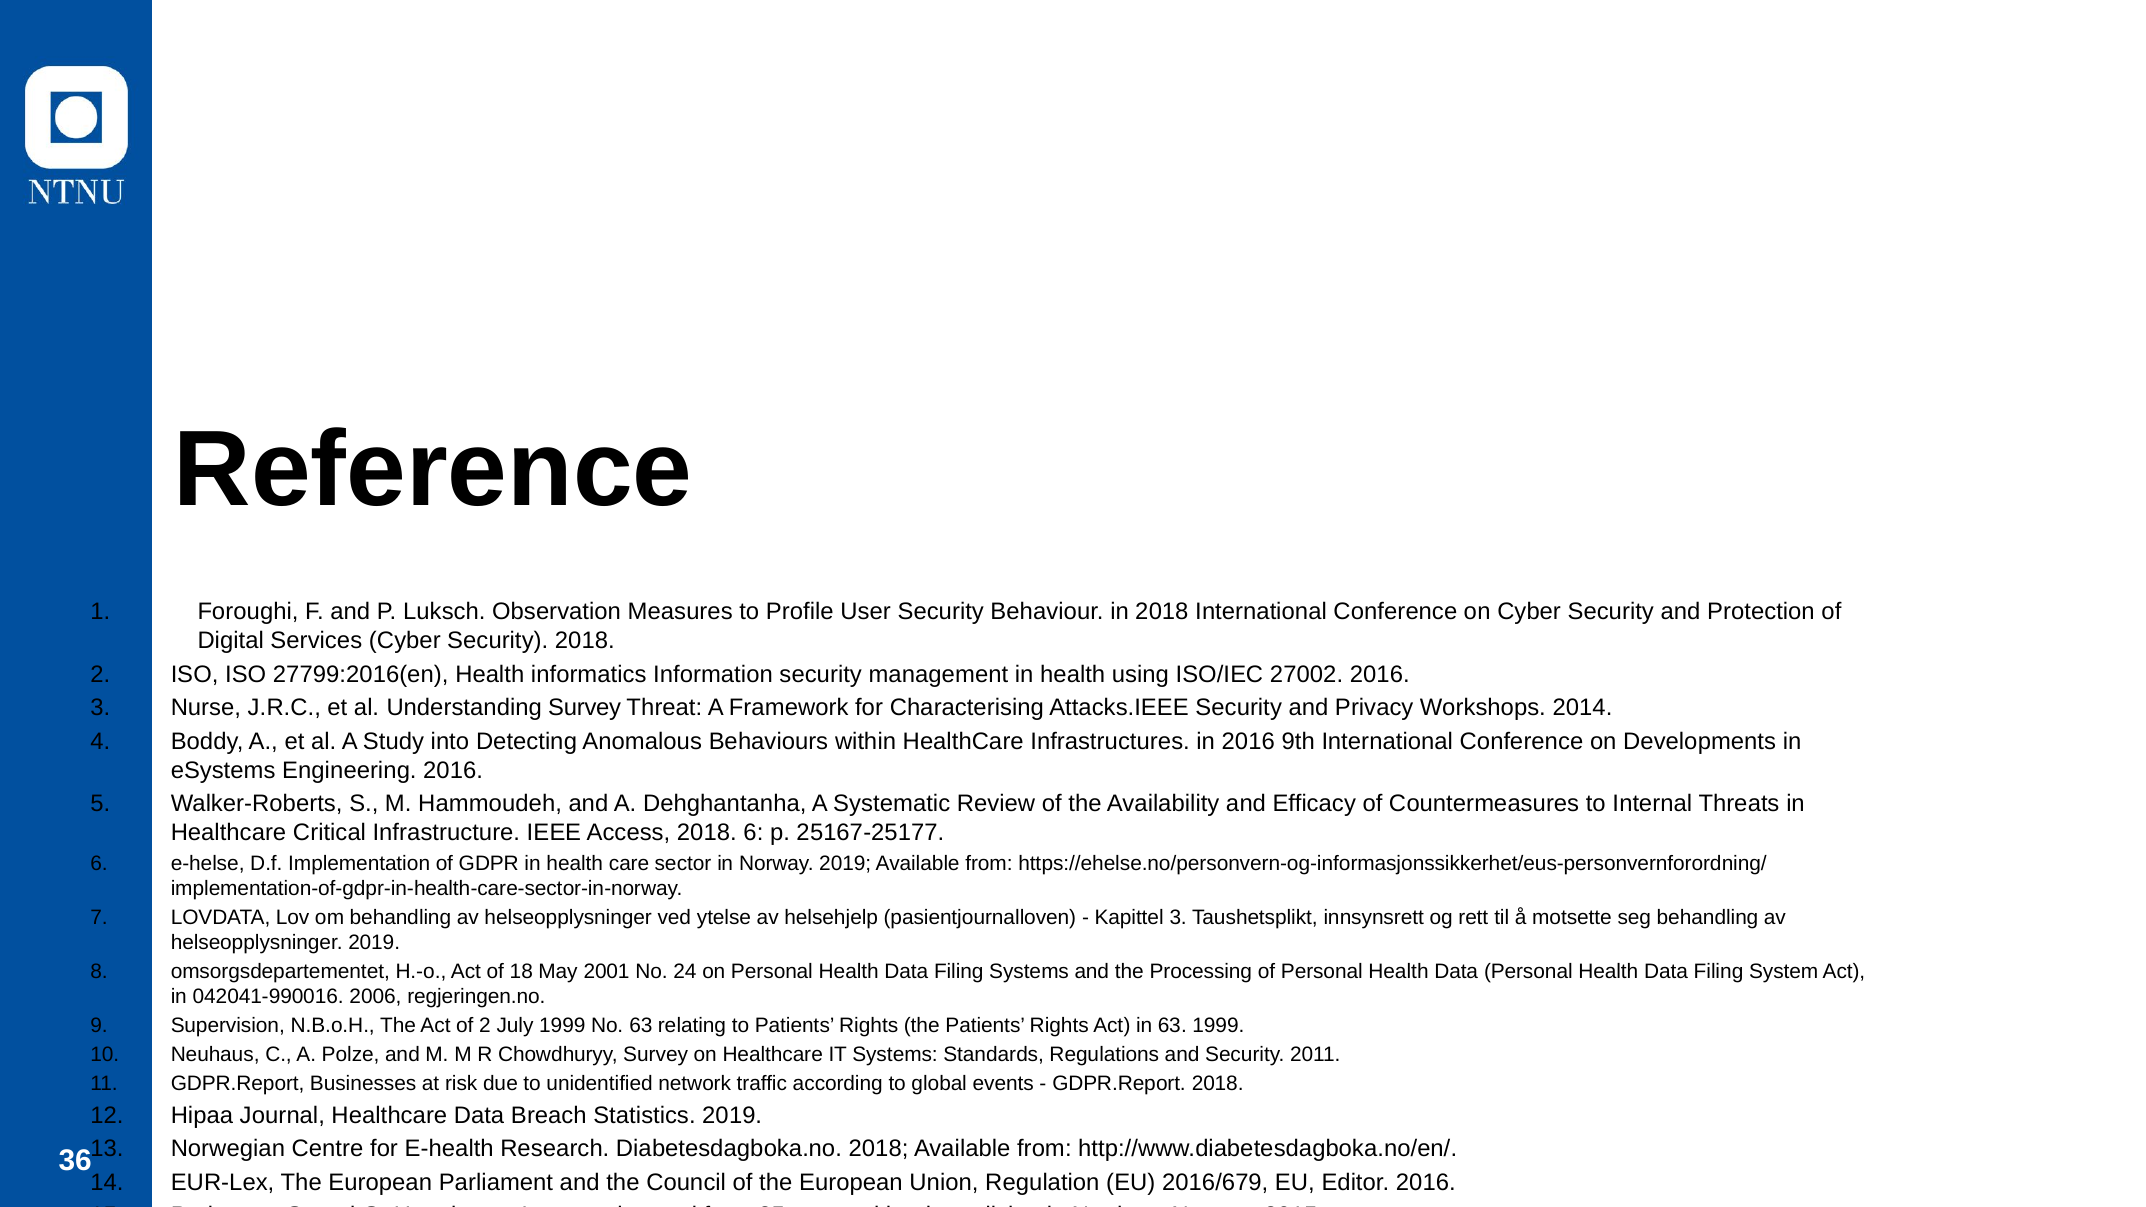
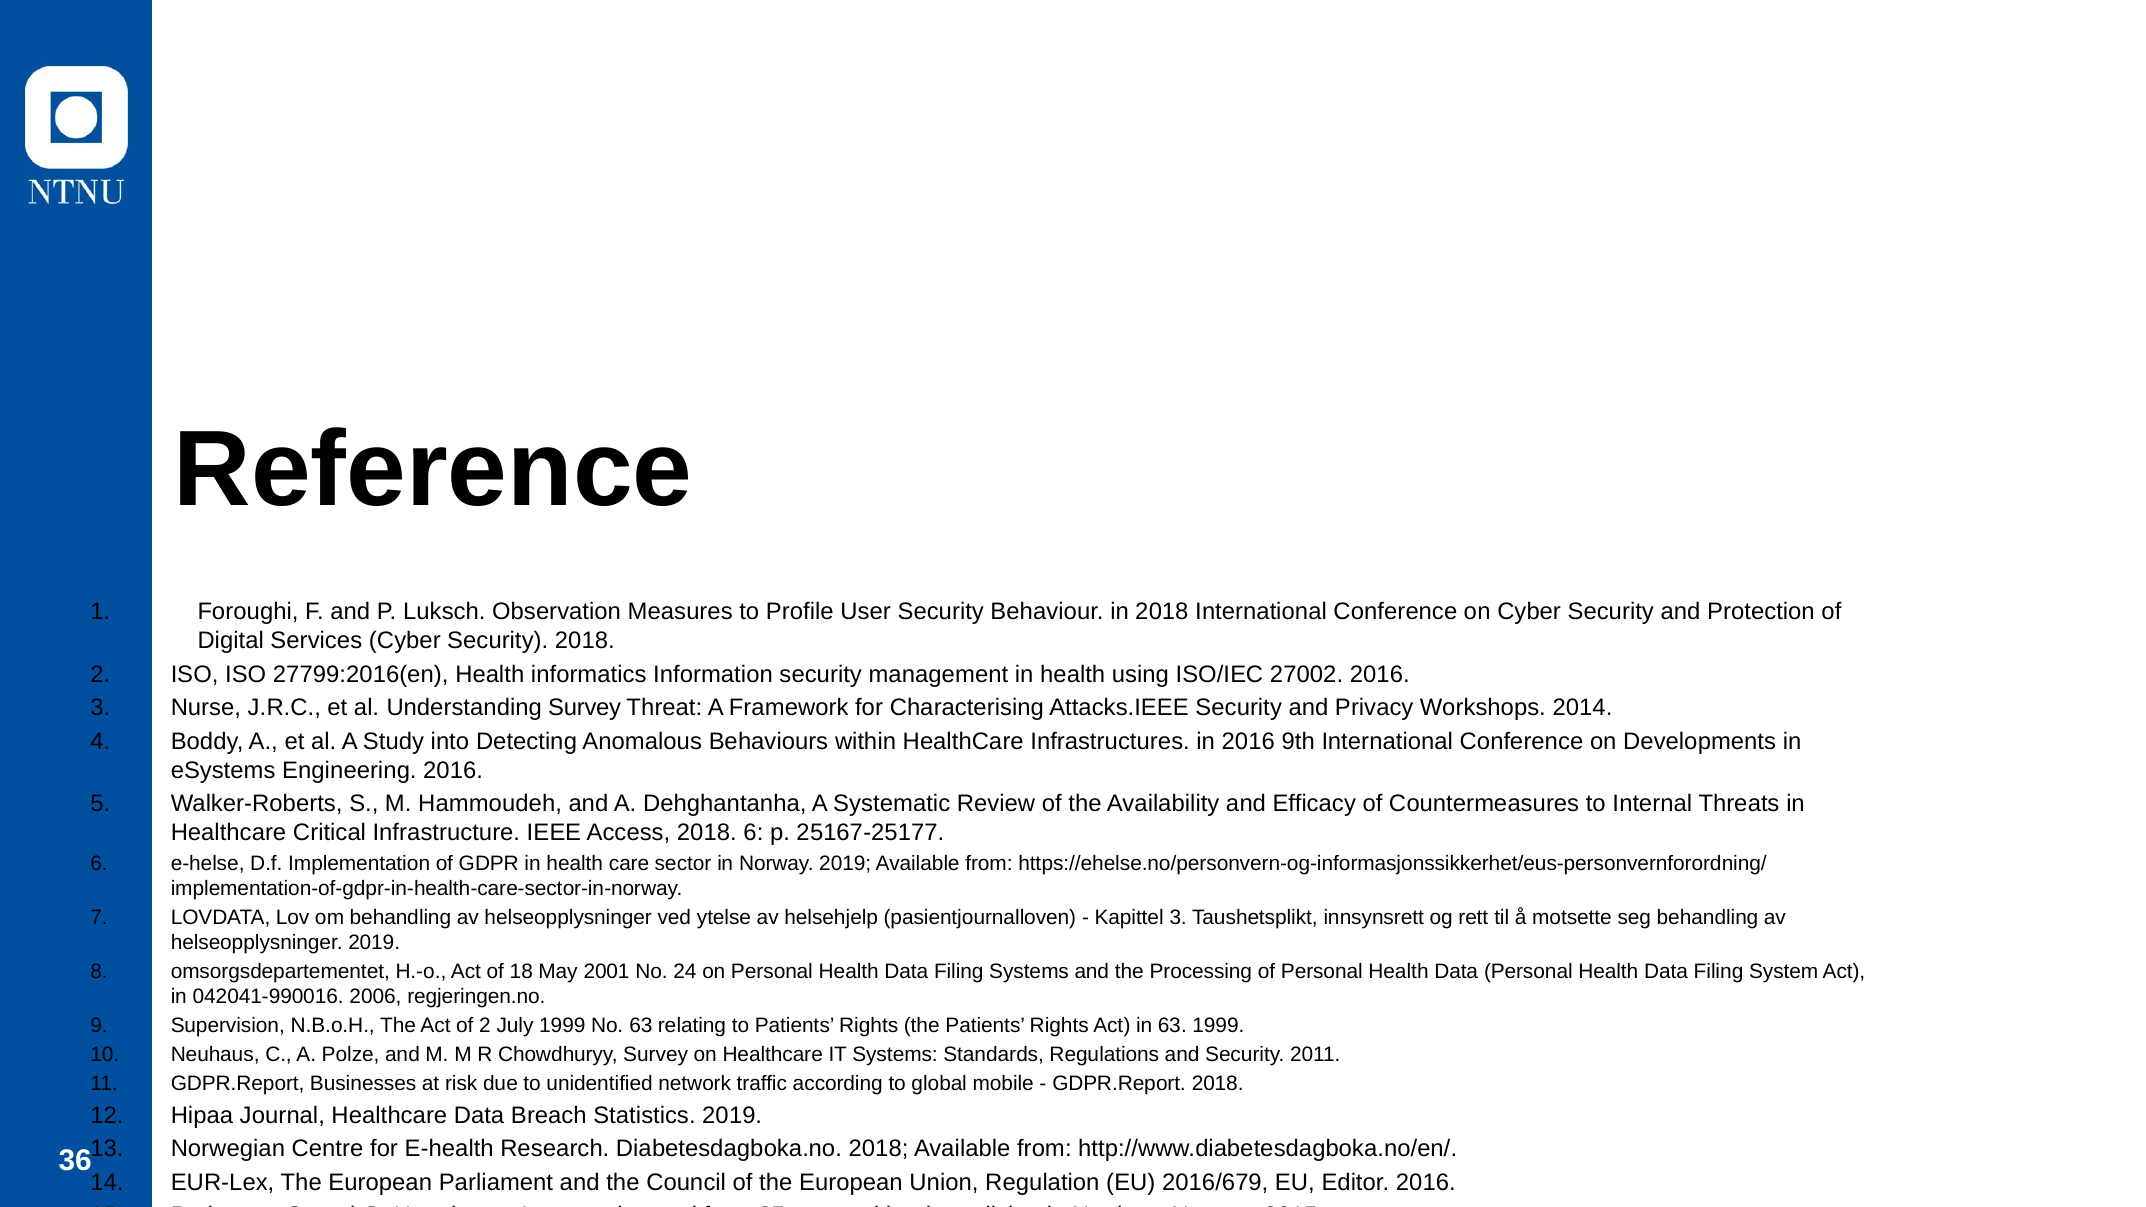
events: events -> mobile
